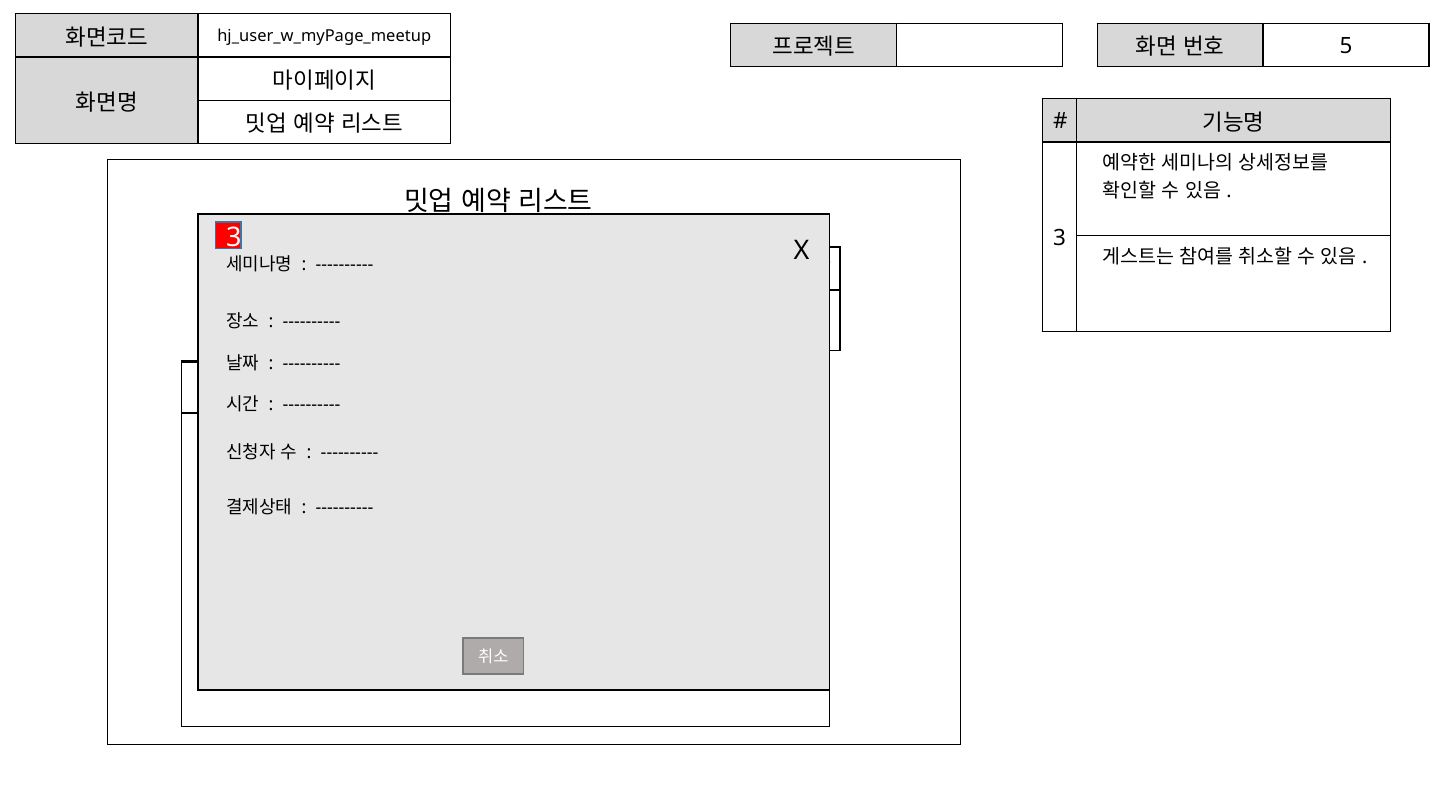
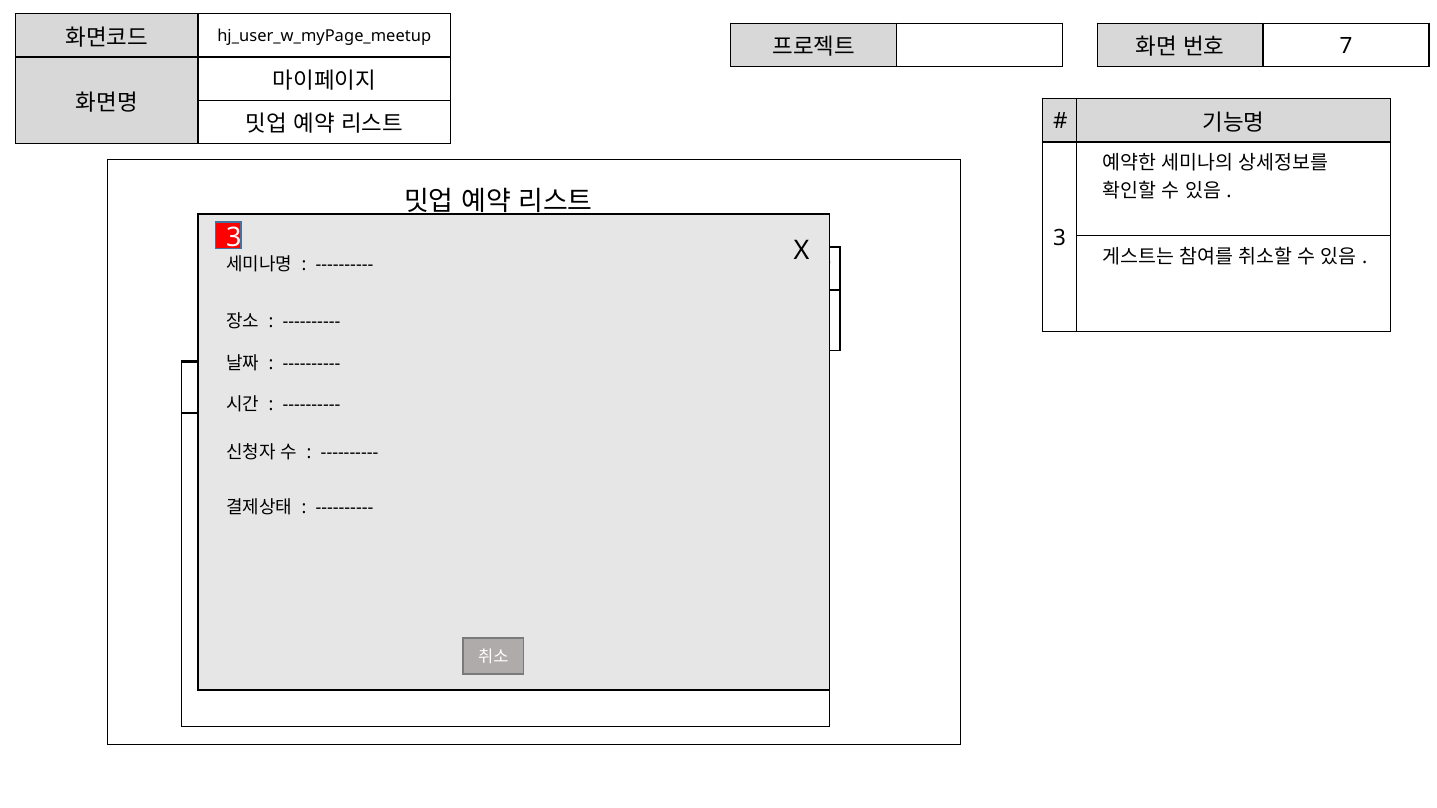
5: 5 -> 7
